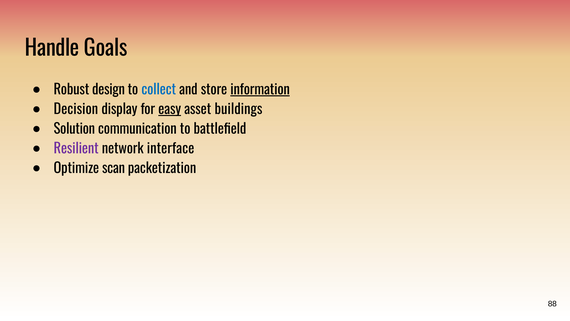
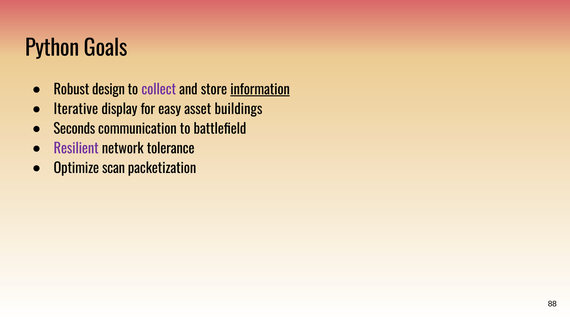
Handle: Handle -> Python
collect colour: blue -> purple
Decision: Decision -> Iterative
easy underline: present -> none
Solution: Solution -> Seconds
interface: interface -> tolerance
